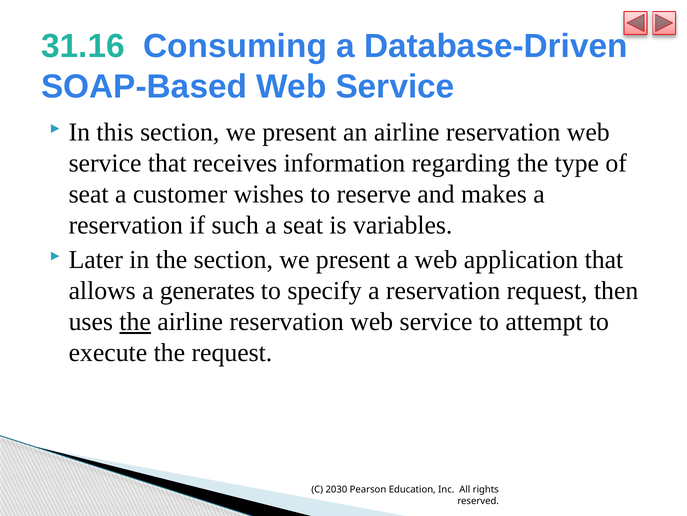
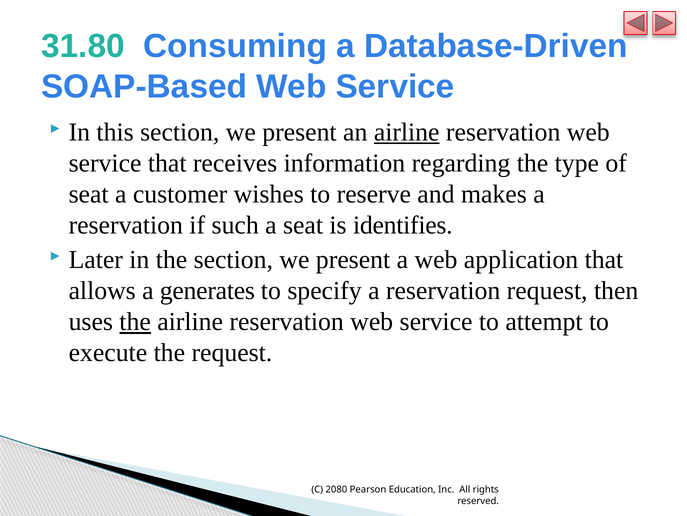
31.16: 31.16 -> 31.80
airline at (407, 132) underline: none -> present
variables: variables -> identifies
2030: 2030 -> 2080
